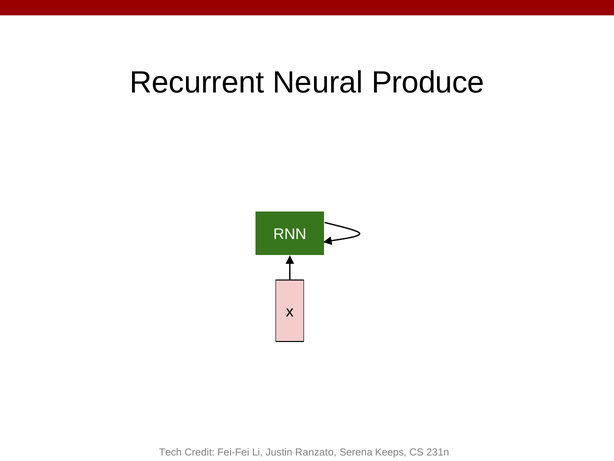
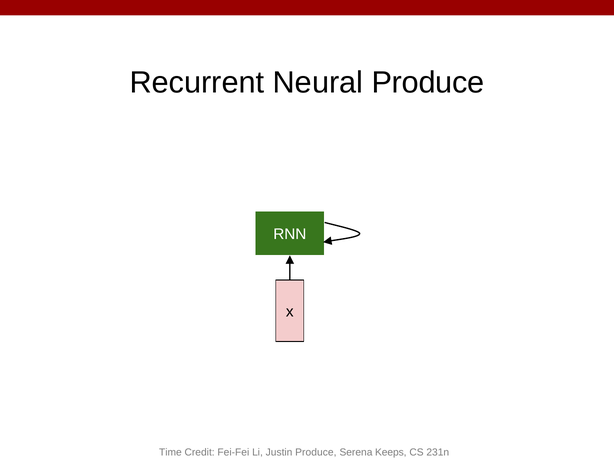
Tech: Tech -> Time
Justin Ranzato: Ranzato -> Produce
